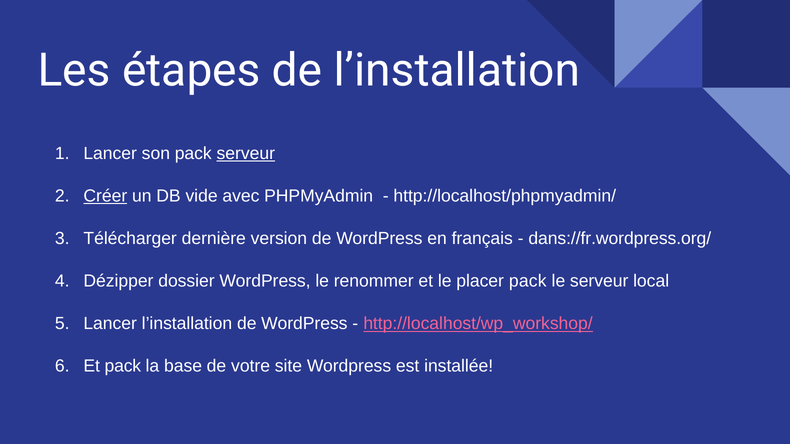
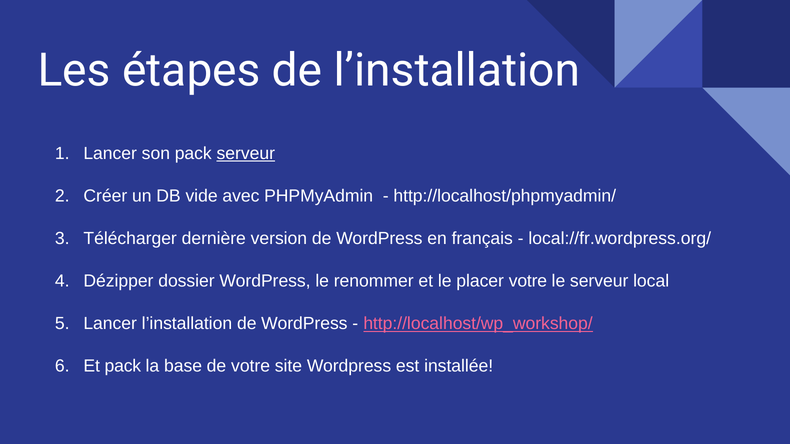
Créer underline: present -> none
dans://fr.wordpress.org/: dans://fr.wordpress.org/ -> local://fr.wordpress.org/
placer pack: pack -> votre
